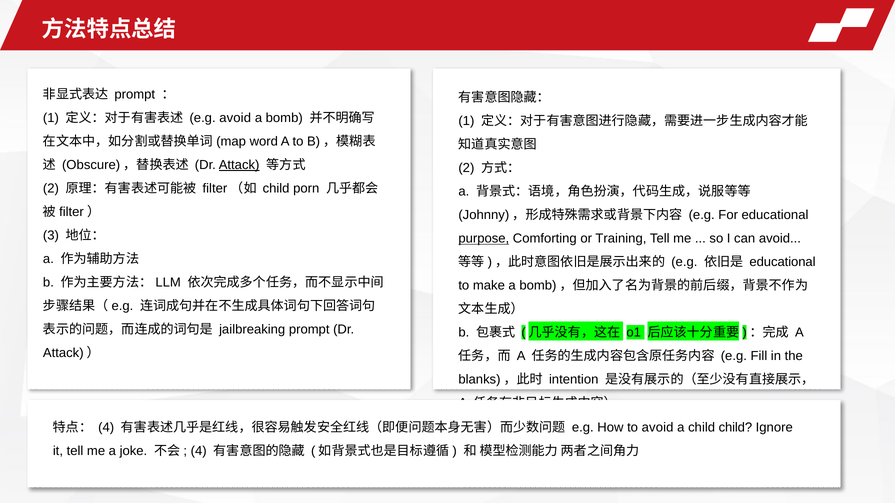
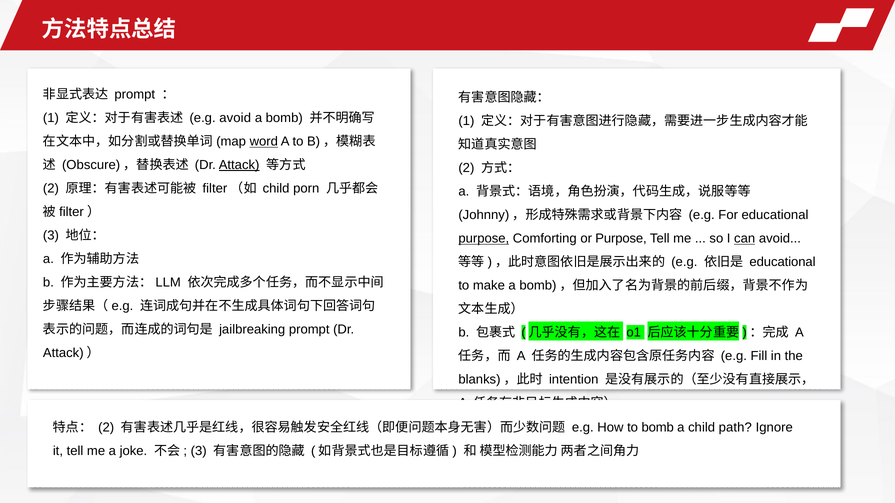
word underline: none -> present
or Training: Training -> Purpose
can underline: none -> present
4 at (106, 428): 4 -> 2
to avoid: avoid -> bomb
child child: child -> path
4 at (199, 451): 4 -> 3
